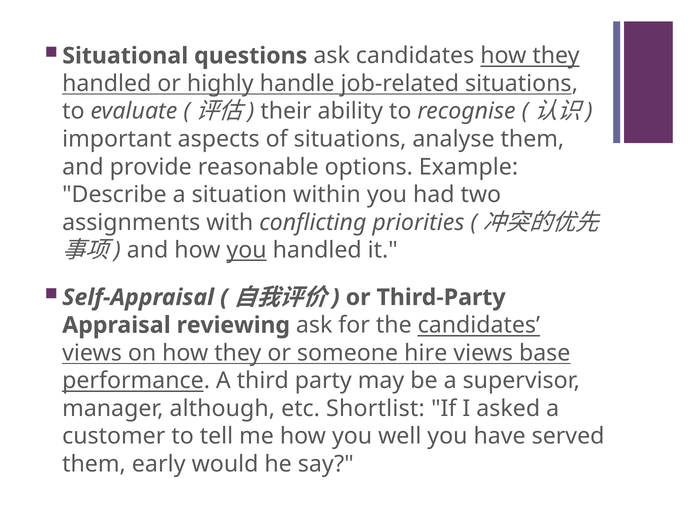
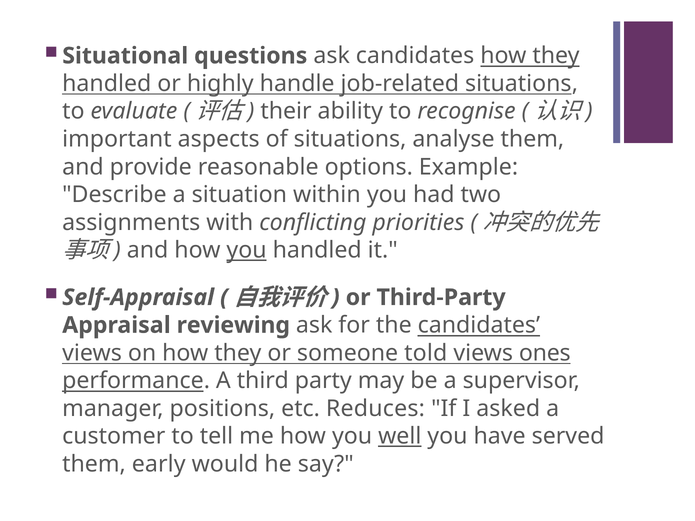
hire: hire -> told
base: base -> ones
although: although -> positions
Shortlist: Shortlist -> Reduces
well underline: none -> present
